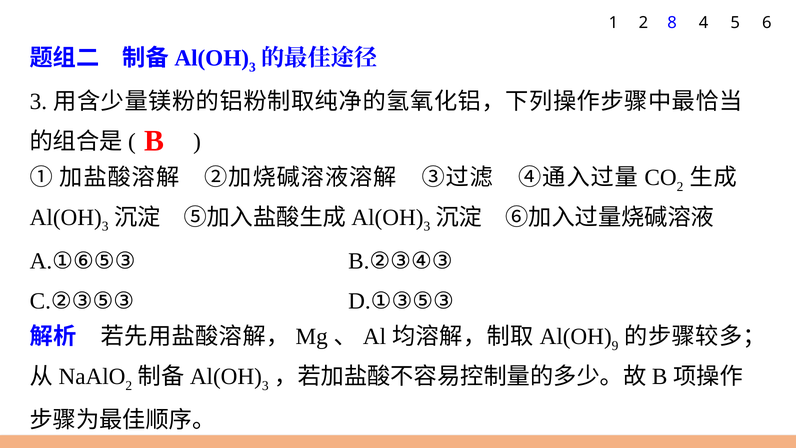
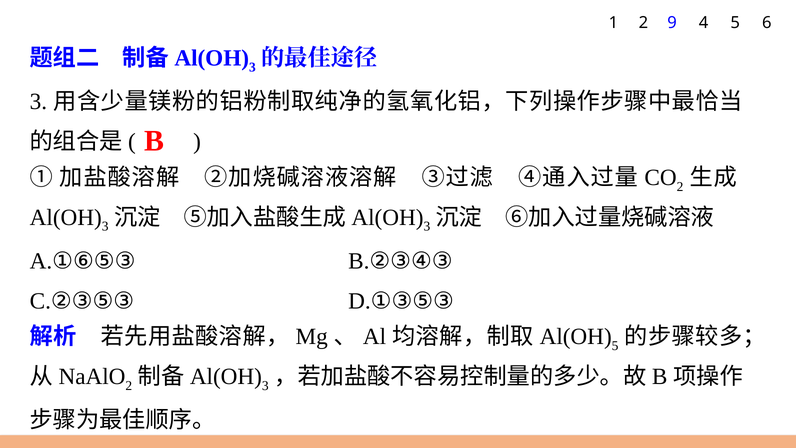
8: 8 -> 9
9 at (615, 346): 9 -> 5
